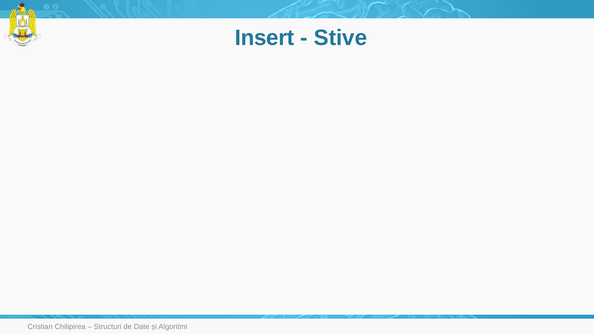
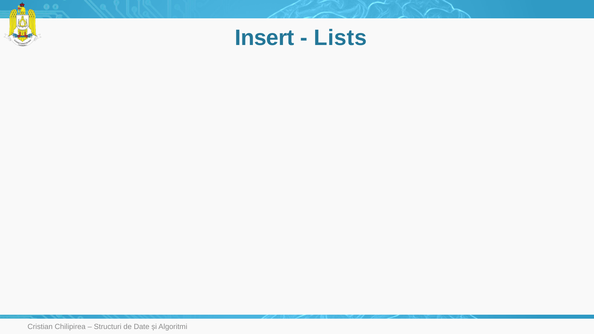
Stive: Stive -> Lists
